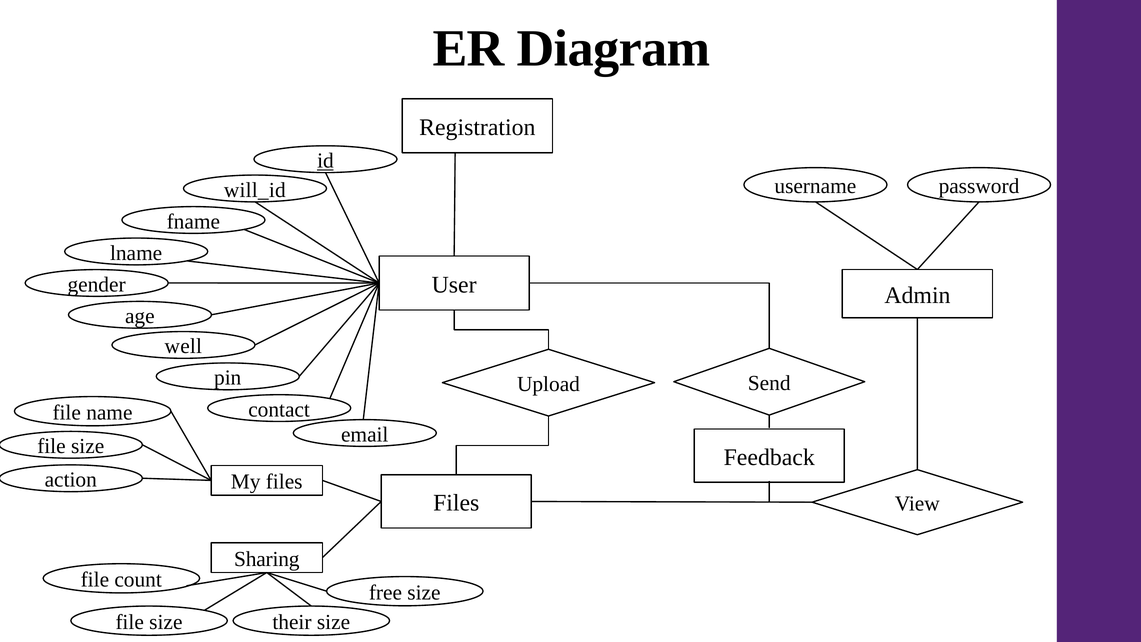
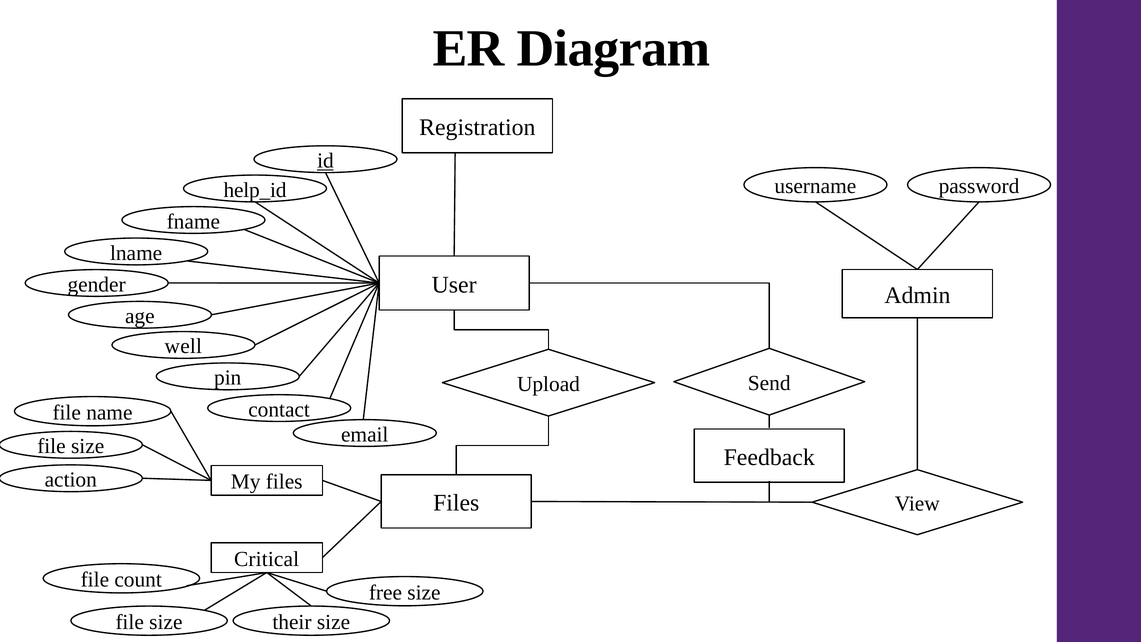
will_id: will_id -> help_id
Sharing: Sharing -> Critical
